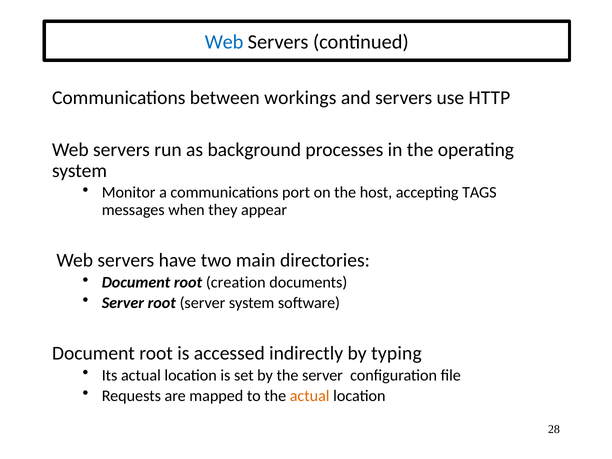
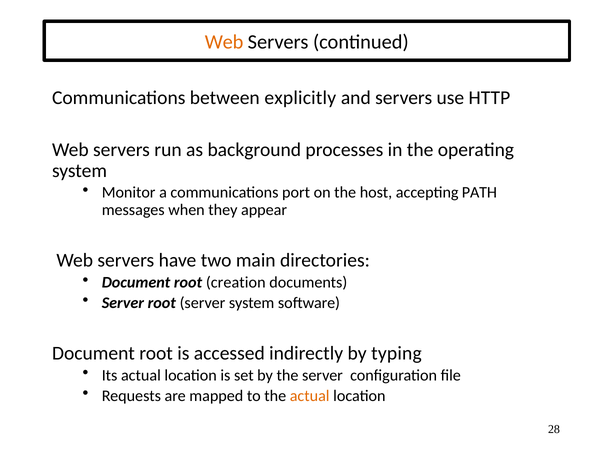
Web at (224, 42) colour: blue -> orange
workings: workings -> explicitly
TAGS: TAGS -> PATH
